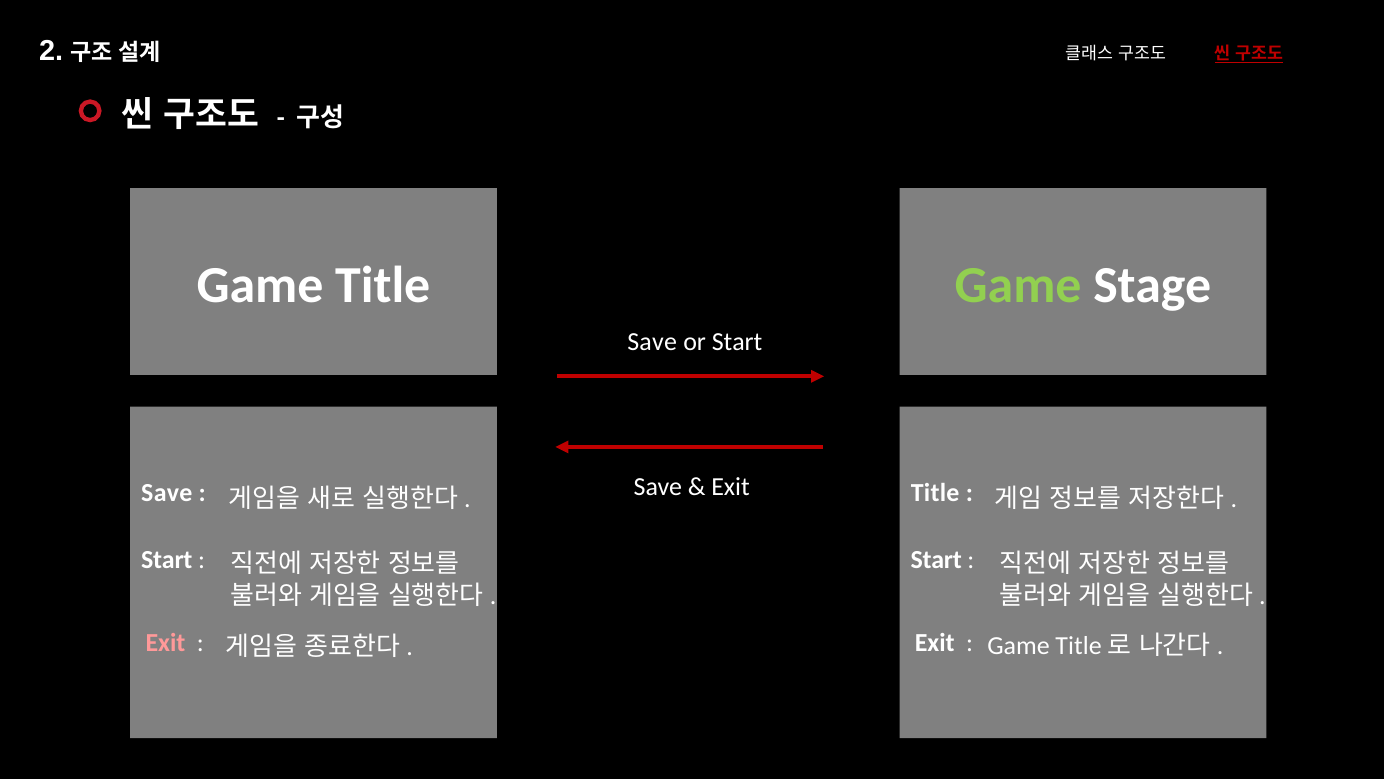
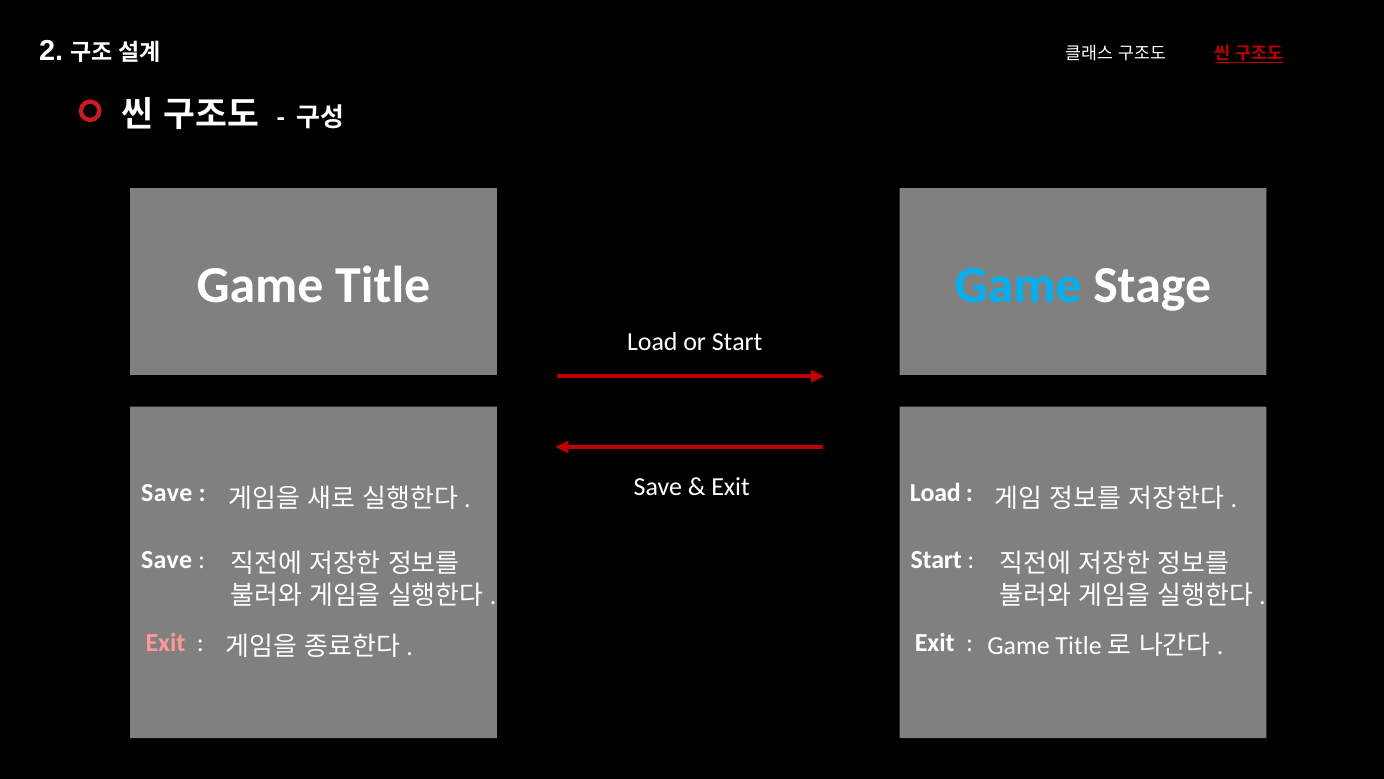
Game at (1018, 285) colour: light green -> light blue
Save at (652, 342): Save -> Load
Title at (935, 493): Title -> Load
Start at (167, 560): Start -> Save
